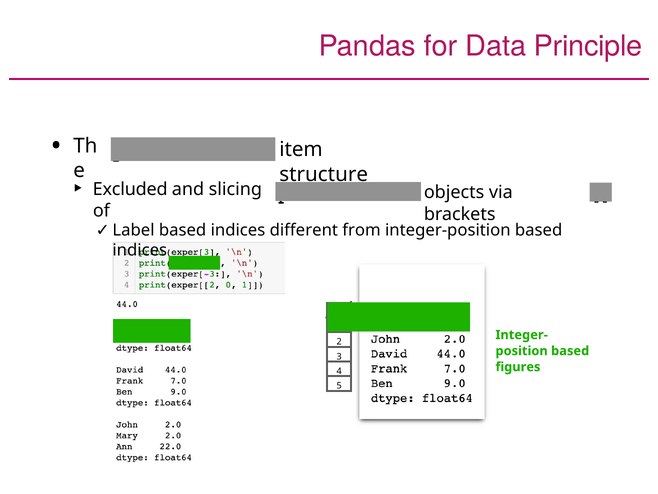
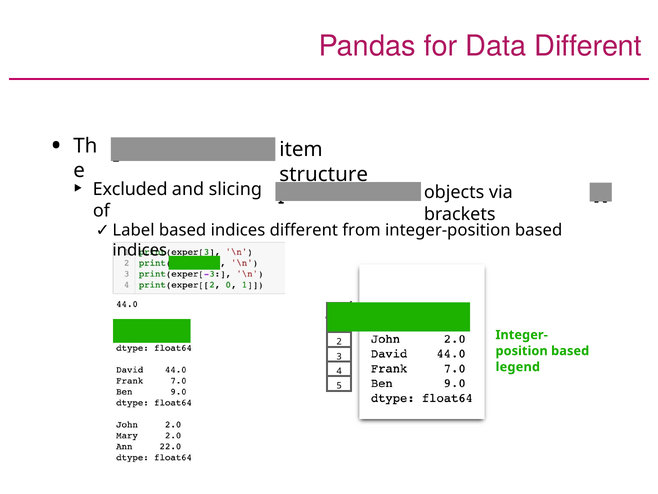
Data Principle: Principle -> Different
figures: figures -> legend
